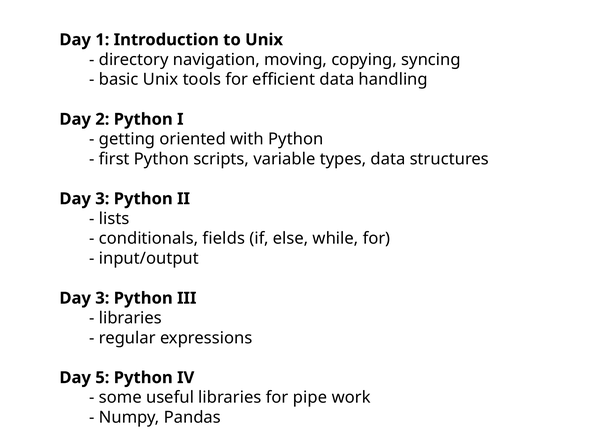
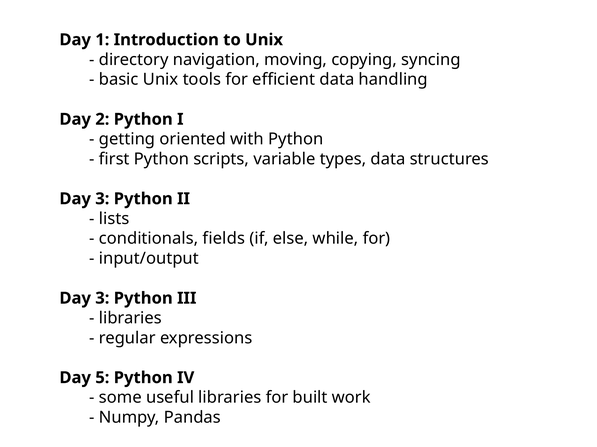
pipe: pipe -> built
